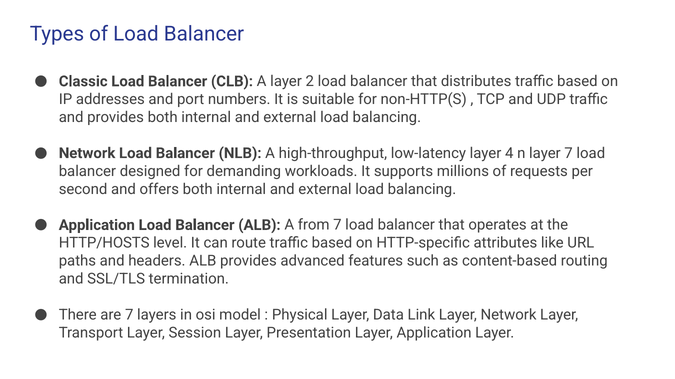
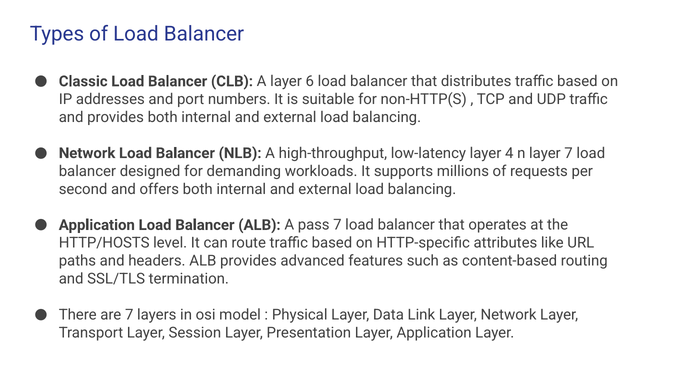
2: 2 -> 6
from: from -> pass
